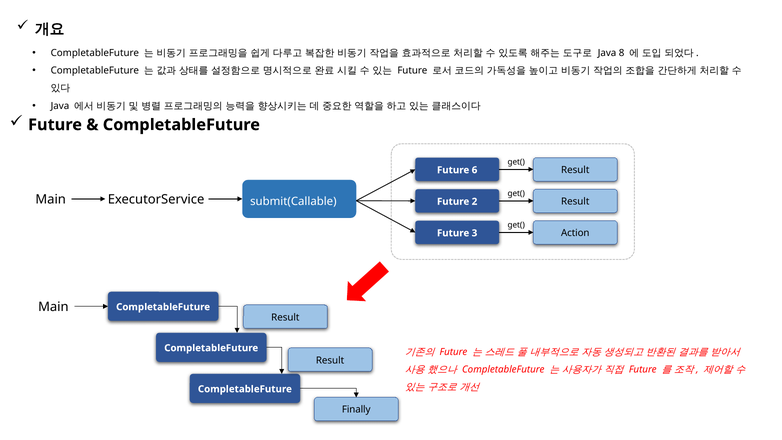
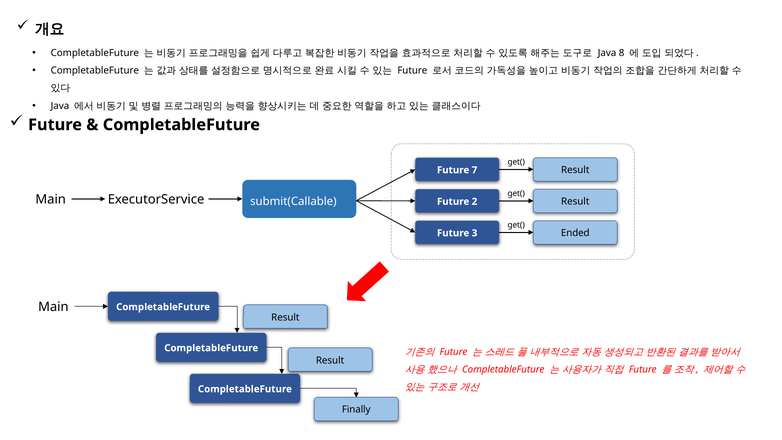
6: 6 -> 7
Action: Action -> Ended
